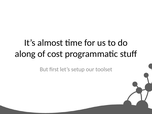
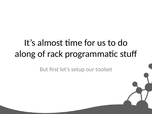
cost: cost -> rack
